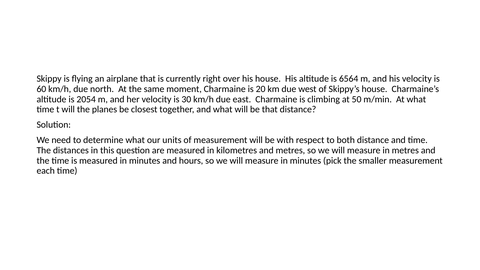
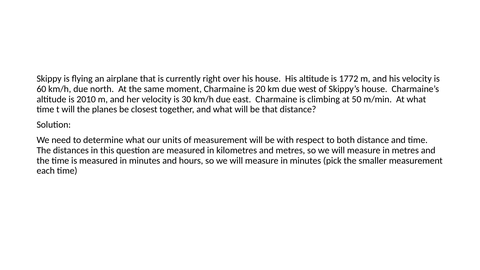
6564: 6564 -> 1772
2054: 2054 -> 2010
